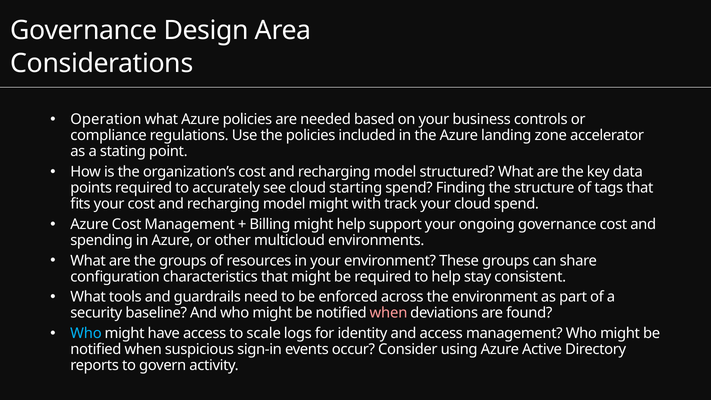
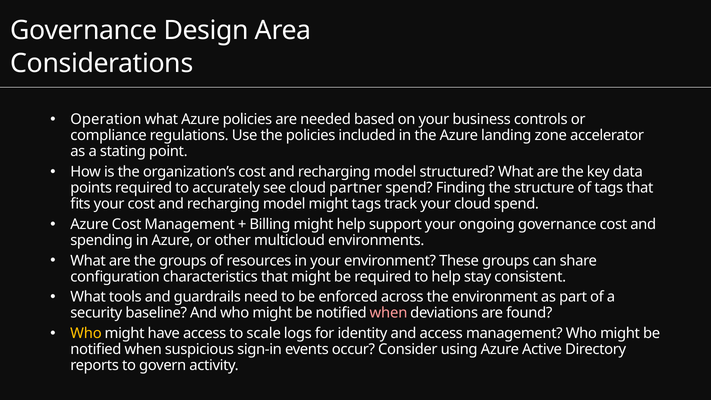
starting: starting -> partner
might with: with -> tags
Who at (86, 333) colour: light blue -> yellow
